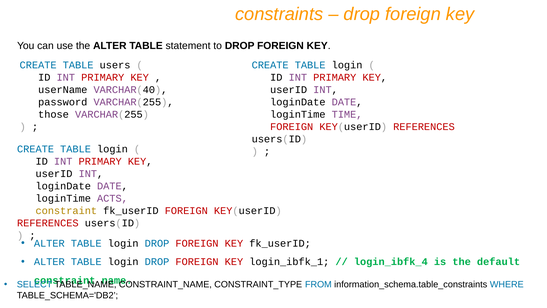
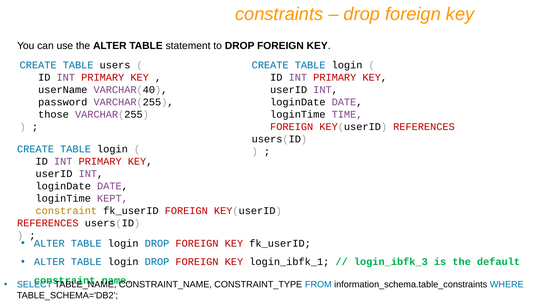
ACTS: ACTS -> KEPT
login_ibfk_4: login_ibfk_4 -> login_ibfk_3
